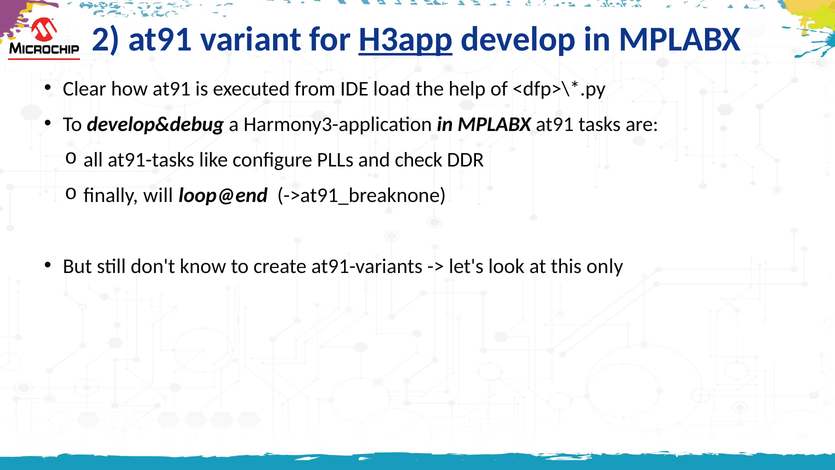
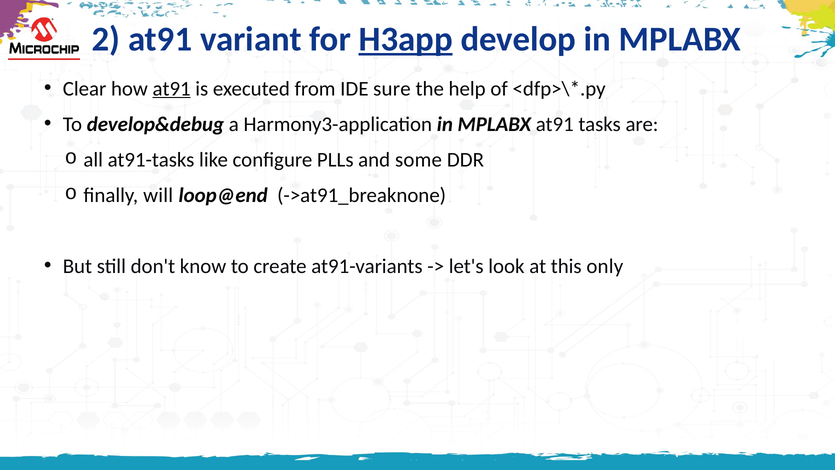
at91 at (172, 89) underline: none -> present
load: load -> sure
check: check -> some
